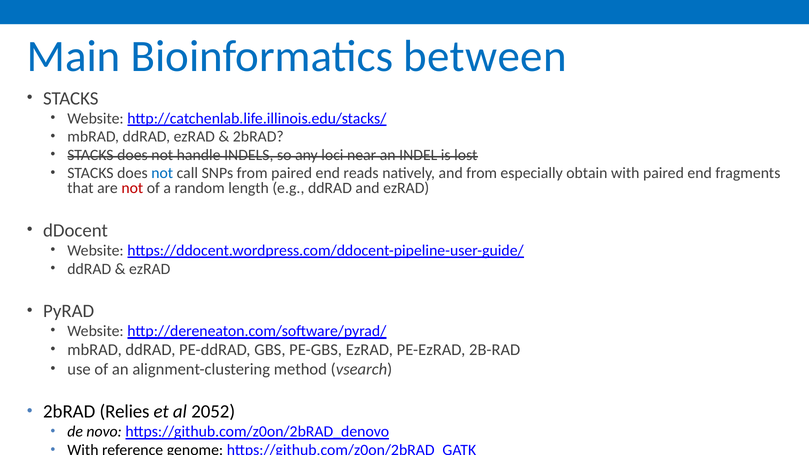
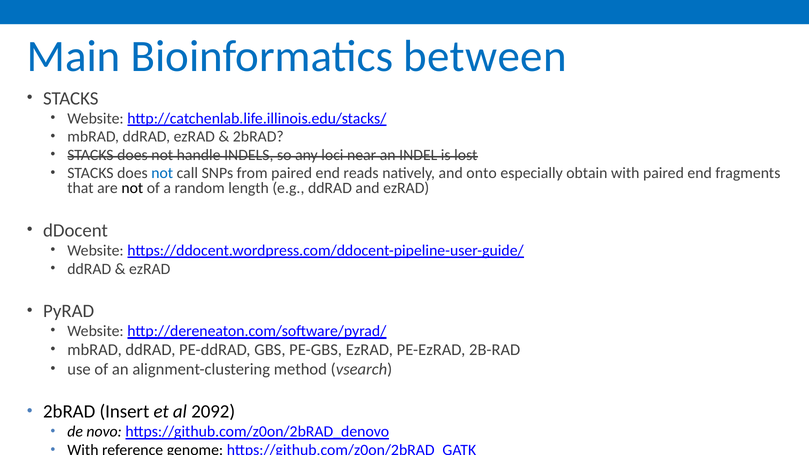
and from: from -> onto
not at (132, 188) colour: red -> black
Relies: Relies -> Insert
2052: 2052 -> 2092
